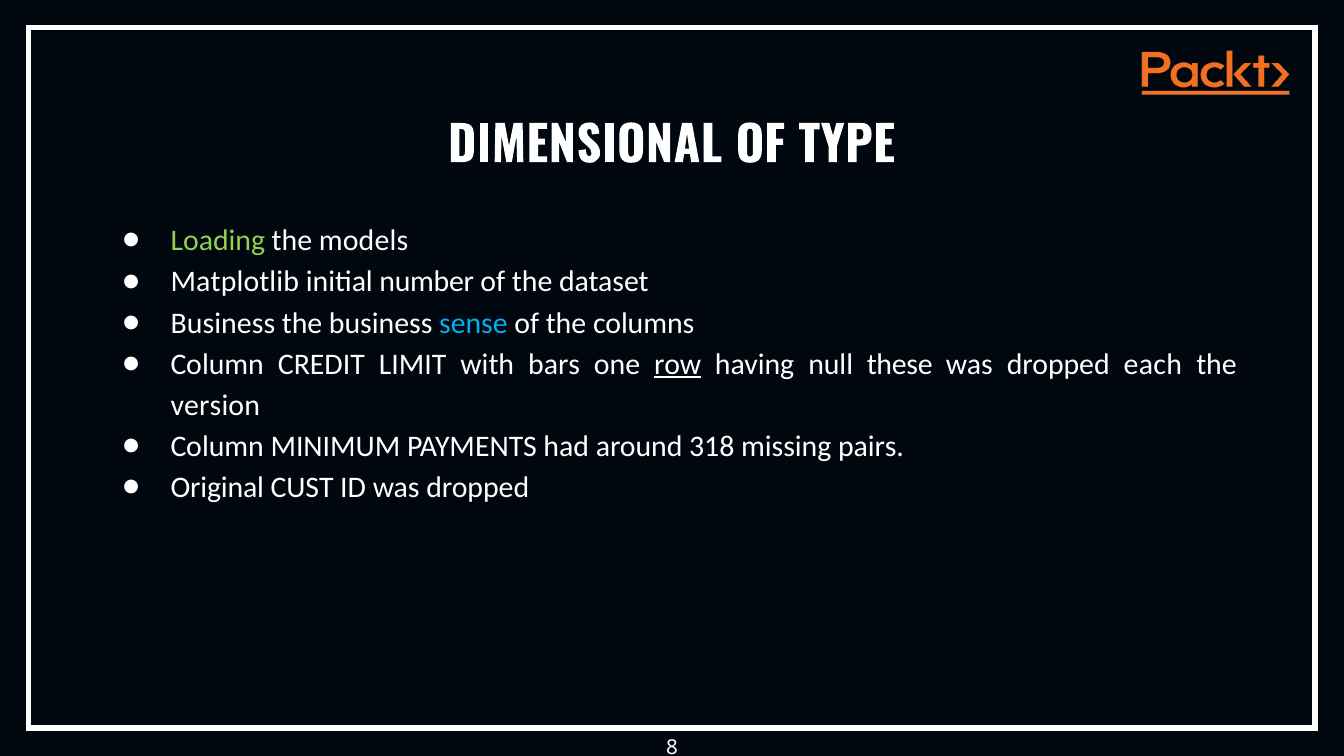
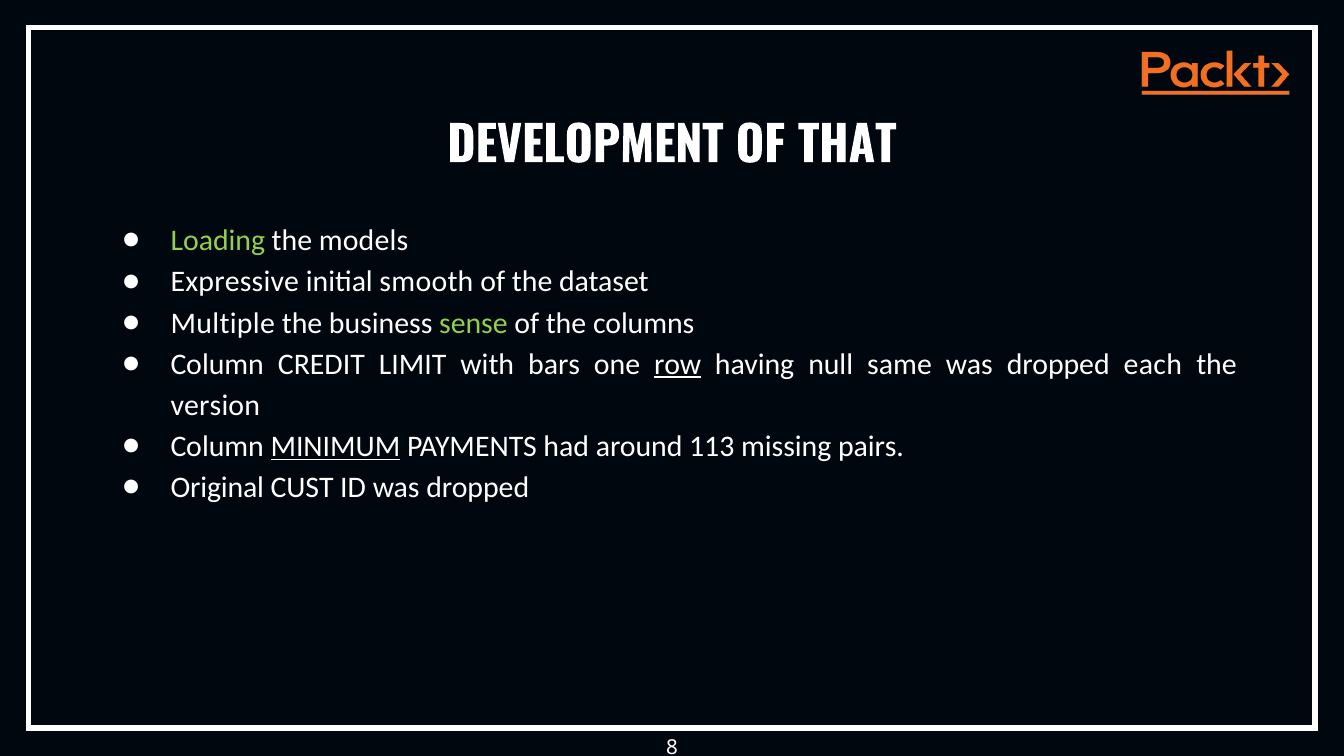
DIMENSIONAL: DIMENSIONAL -> DEVELOPMENT
TYPE: TYPE -> THAT
Matplotlib: Matplotlib -> Expressive
number: number -> smooth
Business at (223, 323): Business -> Multiple
sense colour: light blue -> light green
these: these -> same
MINIMUM underline: none -> present
318: 318 -> 113
